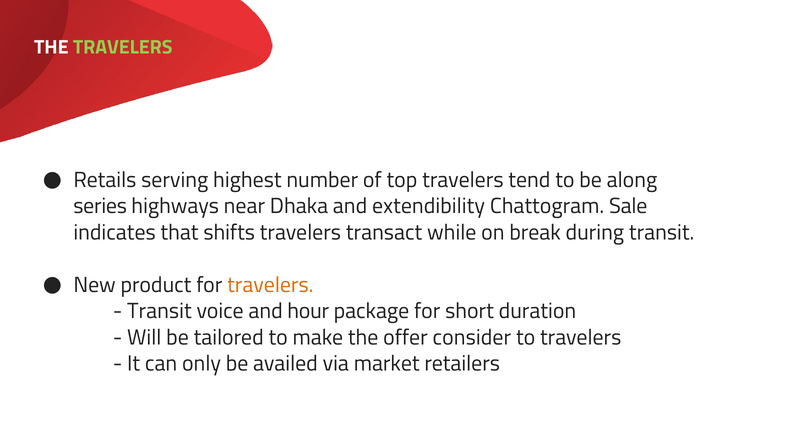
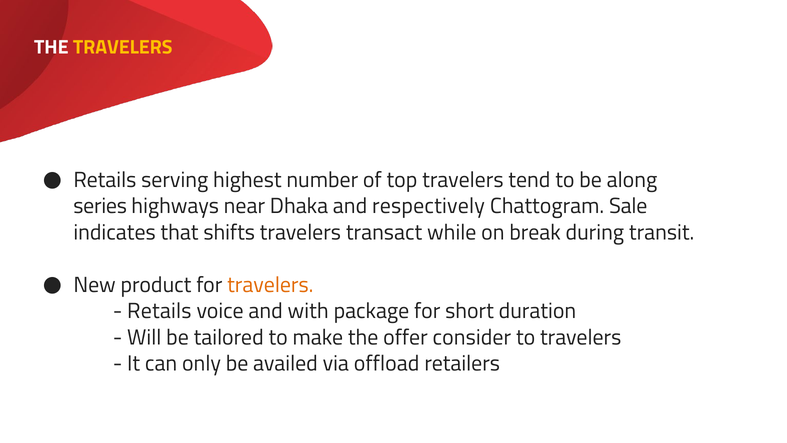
TRAVELERS at (123, 47) colour: light green -> yellow
extendibility: extendibility -> respectively
Transit at (159, 311): Transit -> Retails
hour: hour -> with
market: market -> offload
